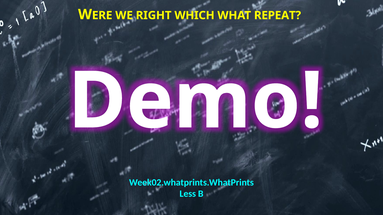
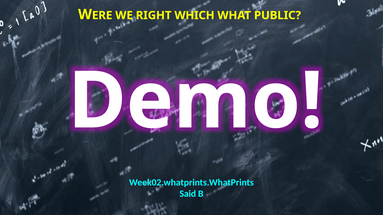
REPEAT: REPEAT -> PUBLIC
Less: Less -> Said
